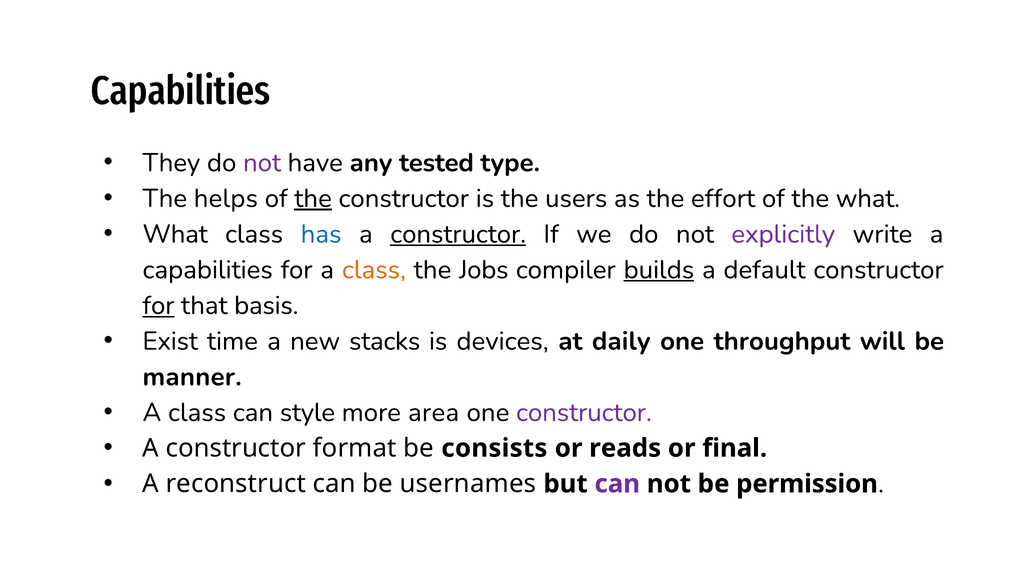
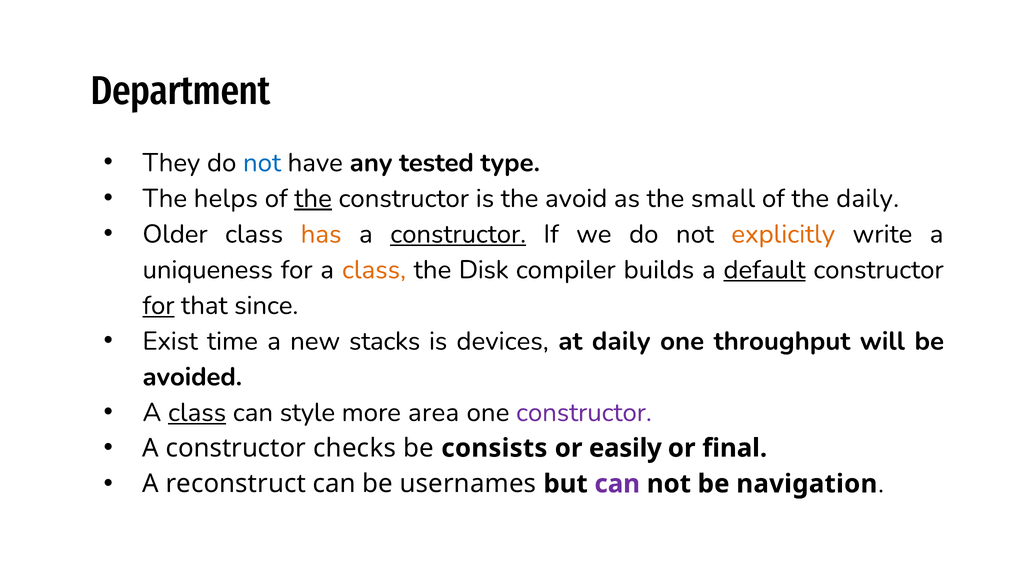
Capabilities at (181, 91): Capabilities -> Department
not at (262, 163) colour: purple -> blue
users: users -> avoid
effort: effort -> small
the what: what -> daily
What at (175, 234): What -> Older
has colour: blue -> orange
explicitly colour: purple -> orange
capabilities at (208, 270): capabilities -> uniqueness
Jobs: Jobs -> Disk
builds underline: present -> none
default underline: none -> present
basis: basis -> since
manner: manner -> avoided
class at (197, 413) underline: none -> present
format: format -> checks
reads: reads -> easily
permission: permission -> navigation
